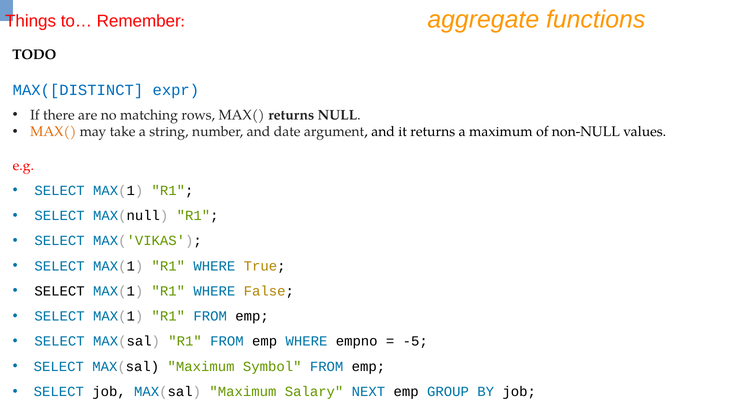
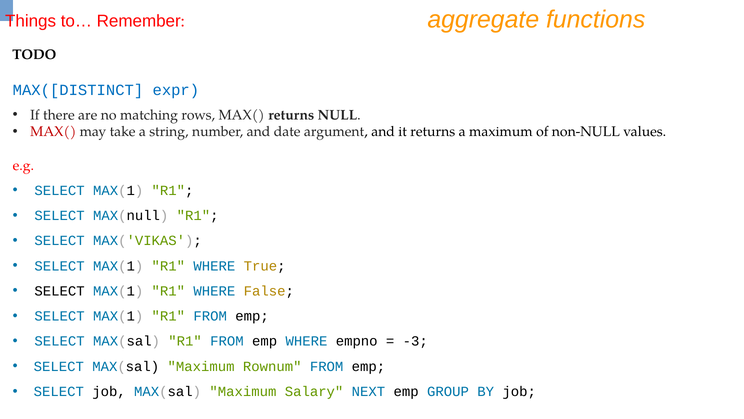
MAX( at (53, 132) colour: orange -> red
-5: -5 -> -3
Symbol: Symbol -> Rownum
